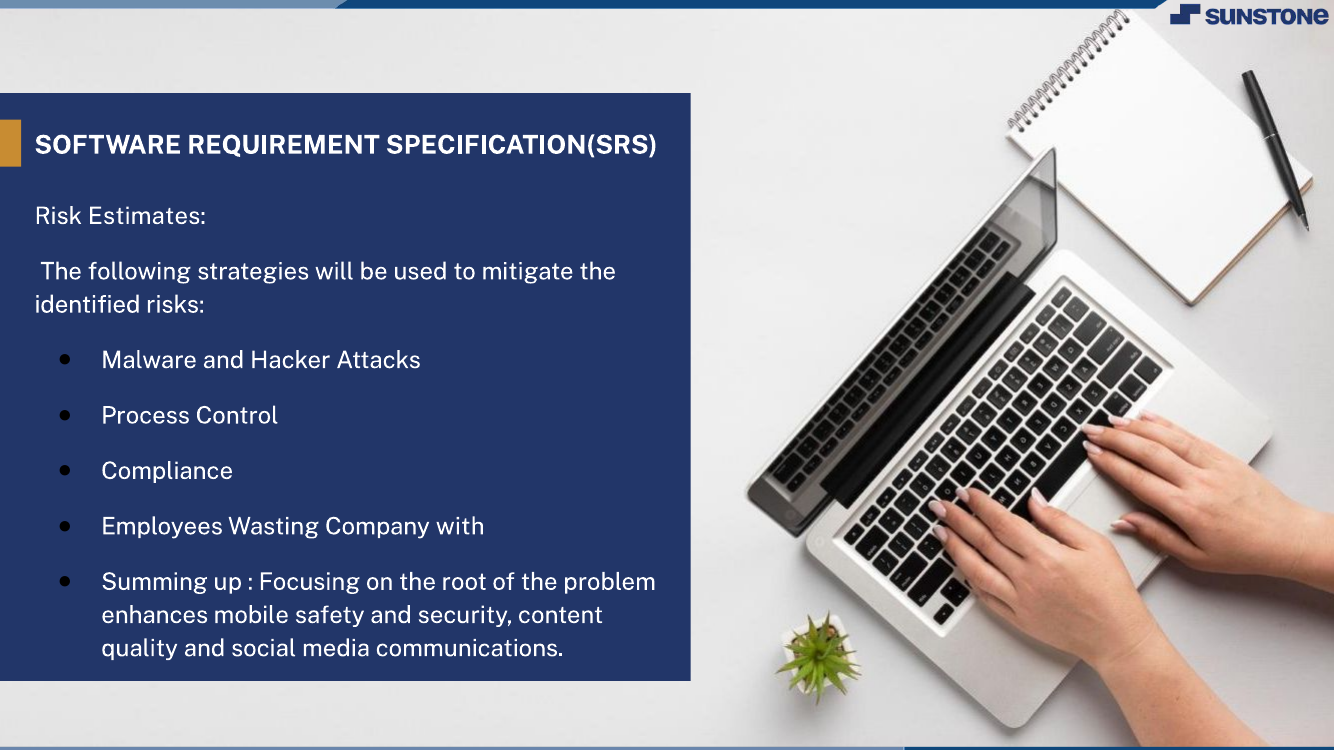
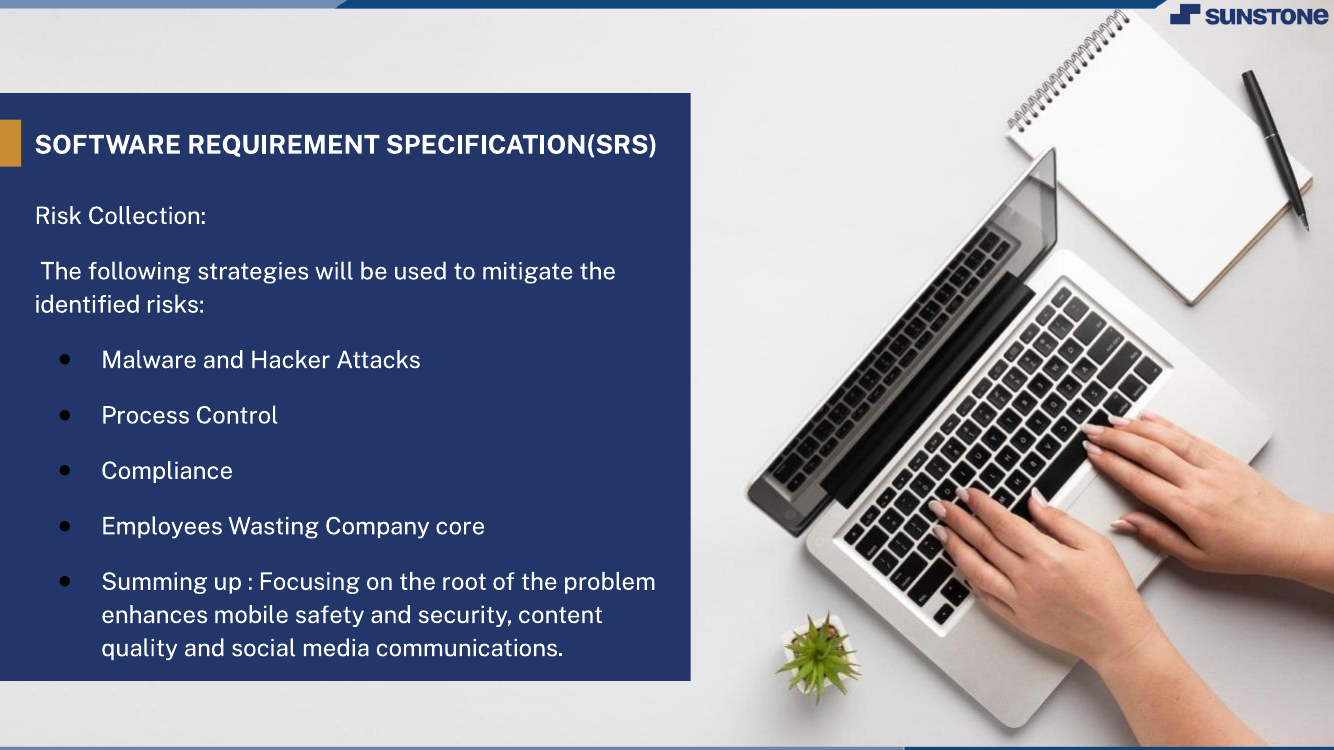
Estimates: Estimates -> Collection
with: with -> core
